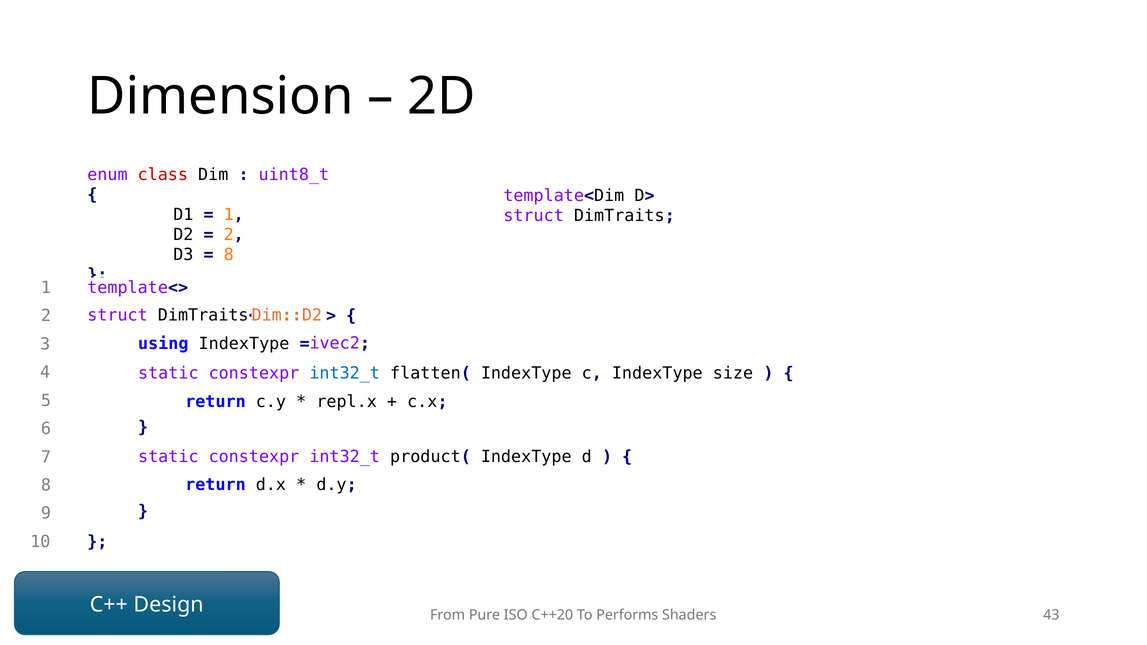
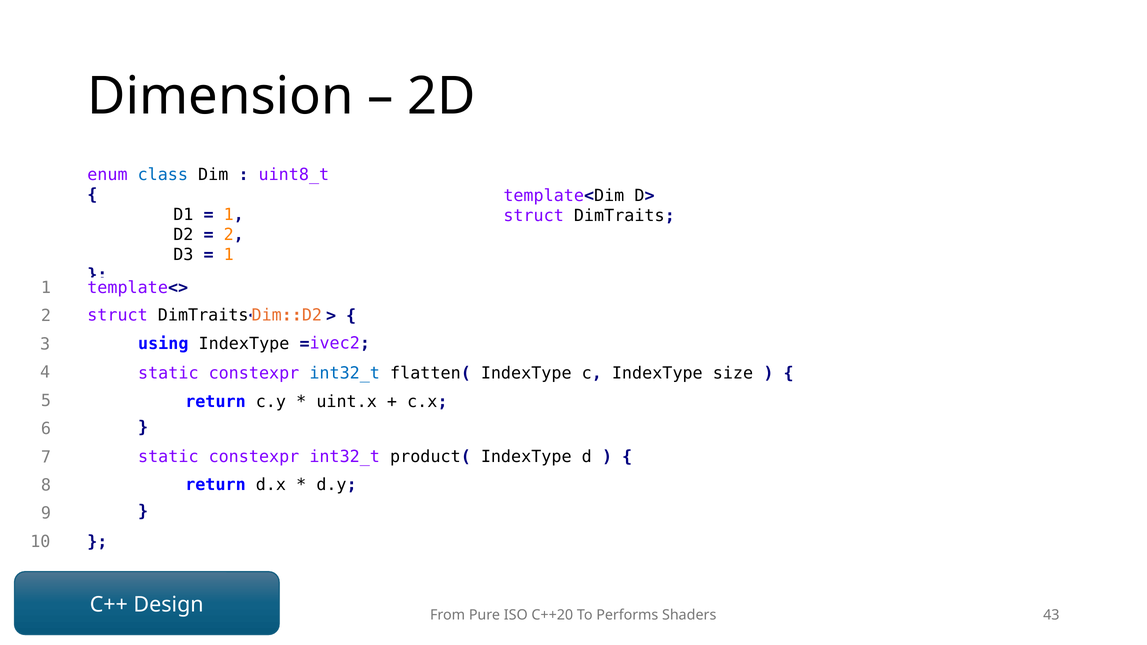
class colour: red -> blue
8 at (229, 255): 8 -> 1
repl.x: repl.x -> uint.x
